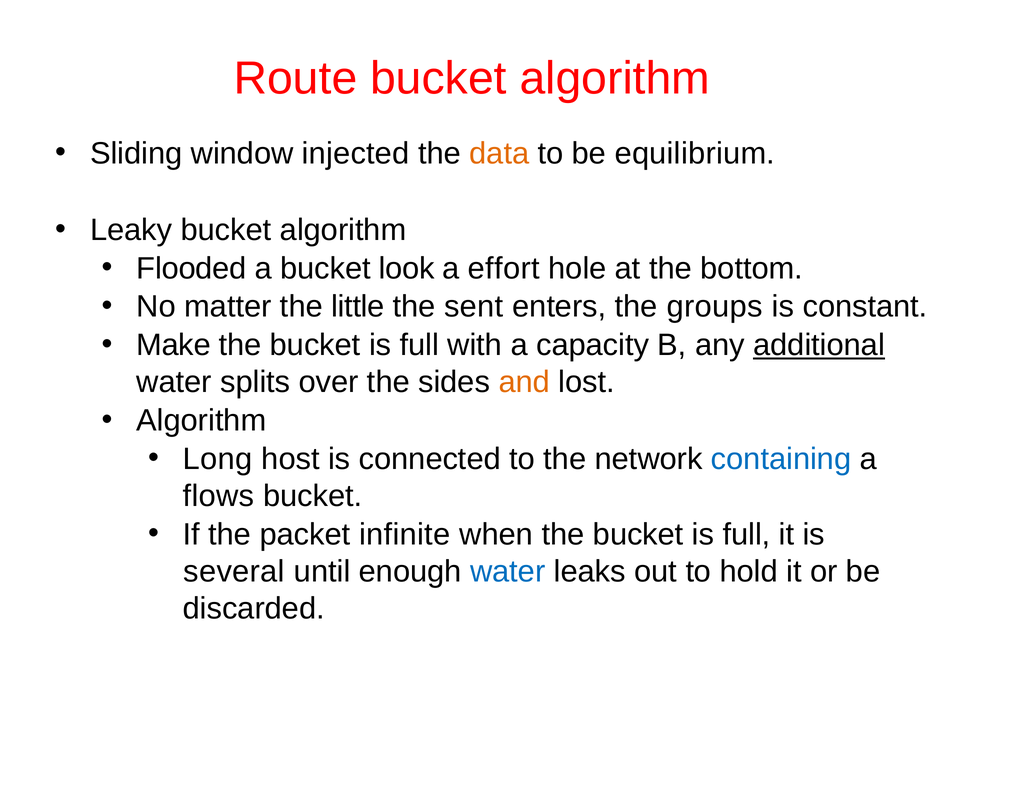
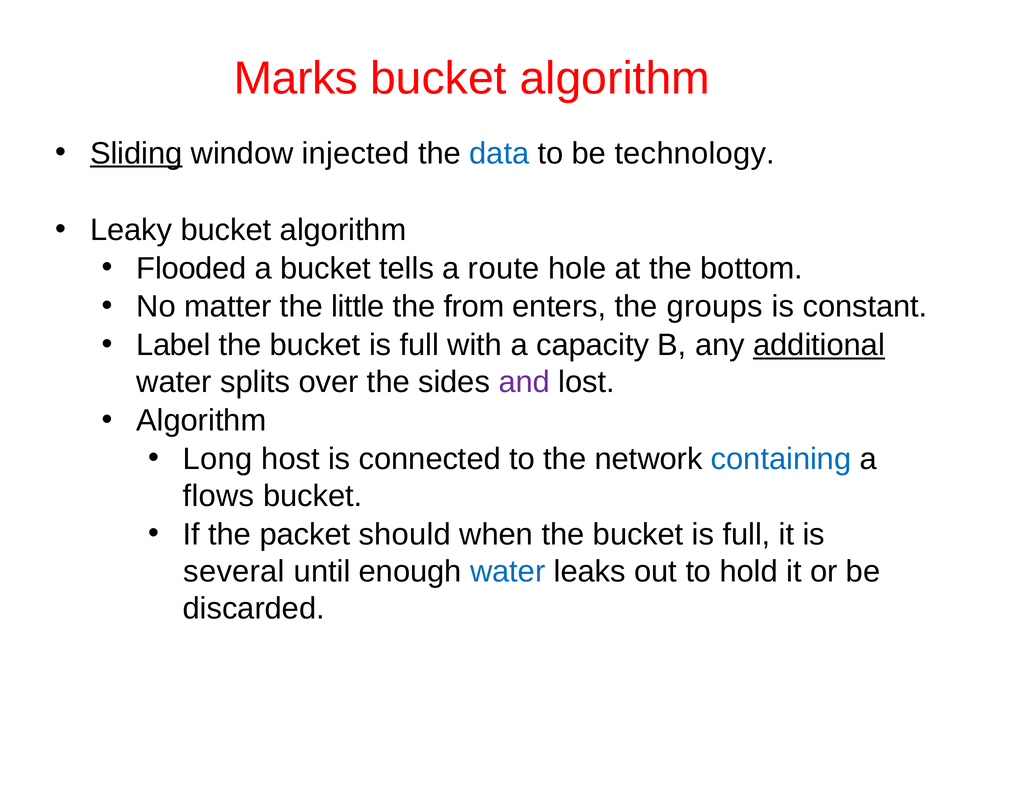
Route: Route -> Marks
Sliding underline: none -> present
data colour: orange -> blue
equilibrium: equilibrium -> technology
look: look -> tells
effort: effort -> route
sent: sent -> from
Make: Make -> Label
and colour: orange -> purple
infinite: infinite -> should
